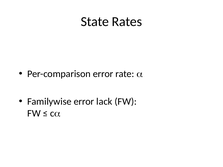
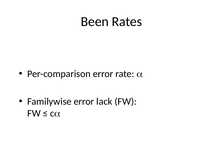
State: State -> Been
